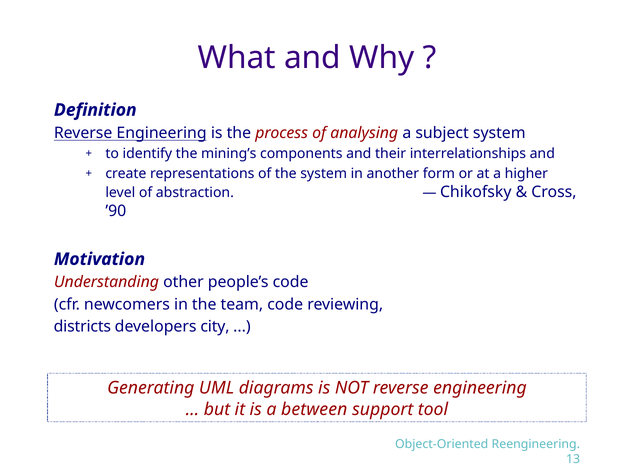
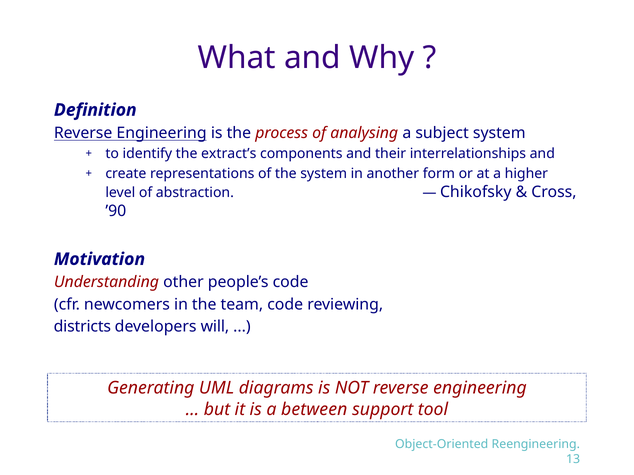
mining’s: mining’s -> extract’s
city: city -> will
